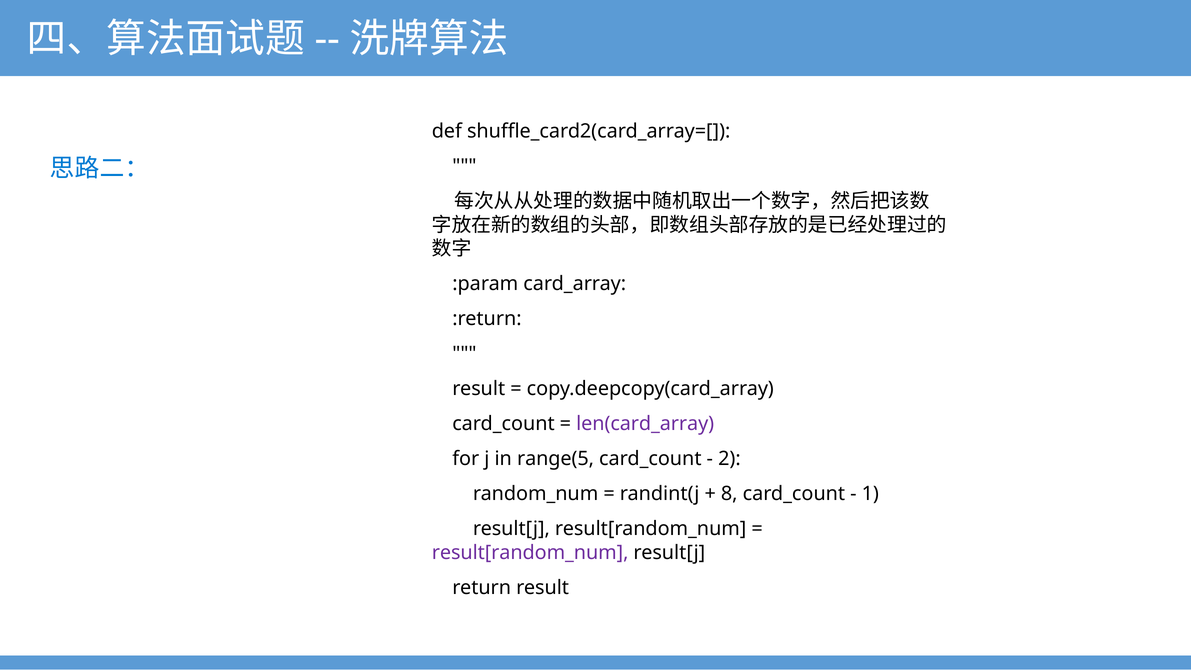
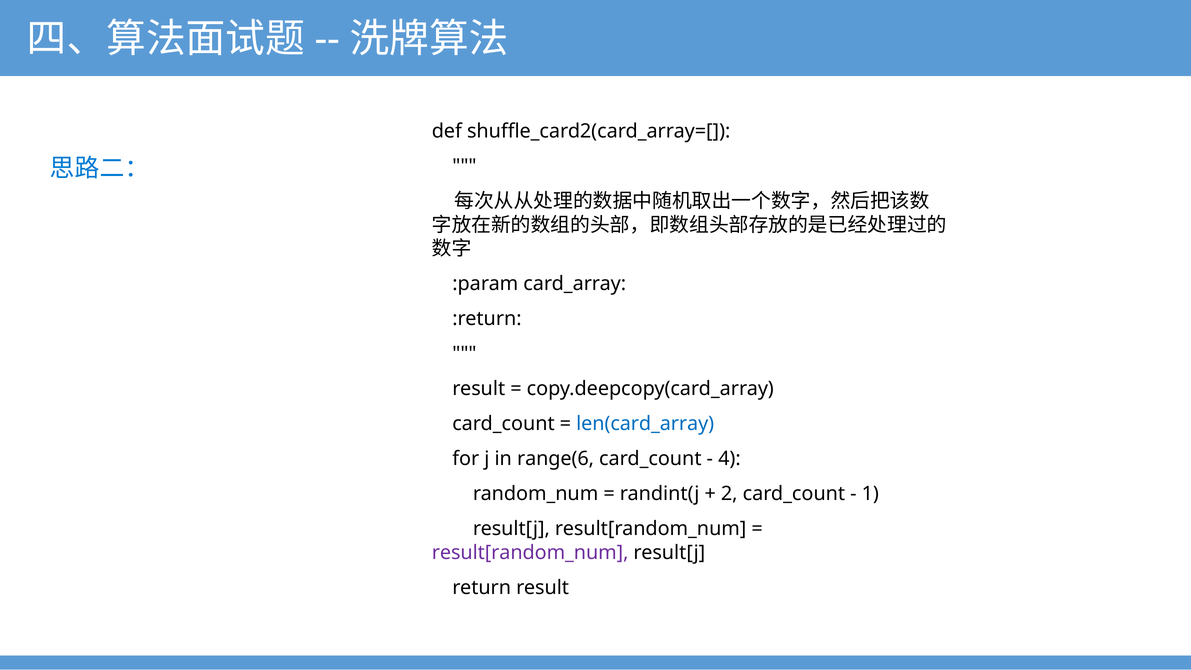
len(card_array colour: purple -> blue
range(5: range(5 -> range(6
2: 2 -> 4
8: 8 -> 2
